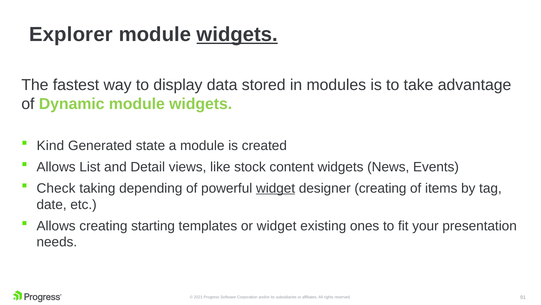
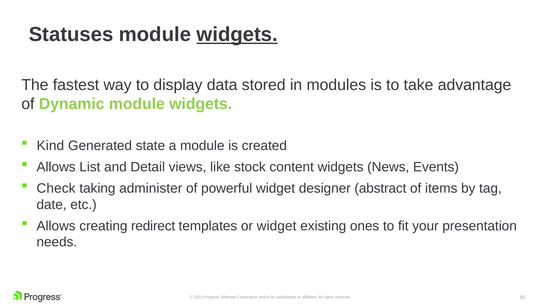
Explorer: Explorer -> Statuses
depending: depending -> administer
widget at (276, 188) underline: present -> none
designer creating: creating -> abstract
starting: starting -> redirect
